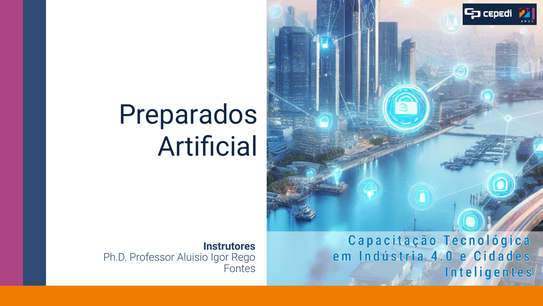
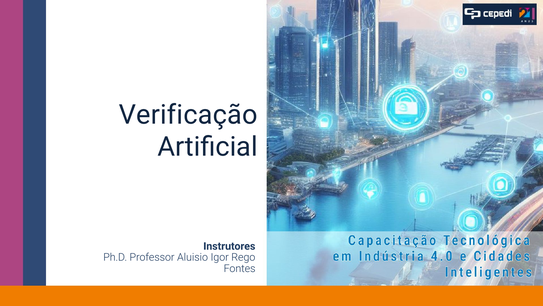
Preparados: Preparados -> Verificação
